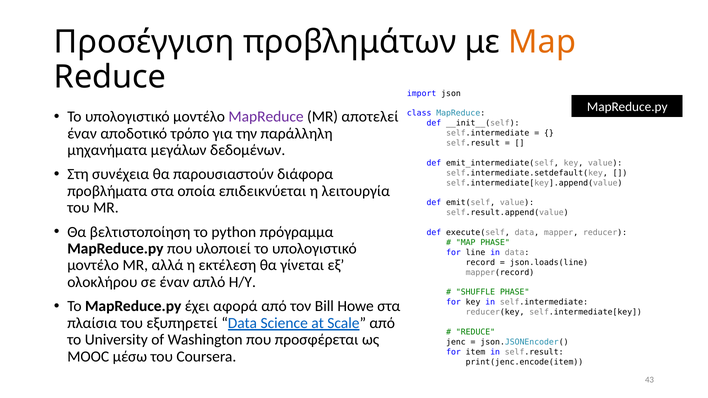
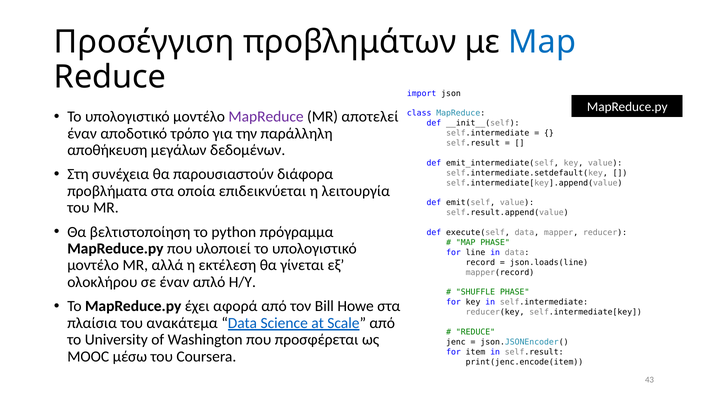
Map at (542, 42) colour: orange -> blue
μηχανήματα: μηχανήματα -> αποθήκευση
εξυπηρετεί: εξυπηρετεί -> ανακάτεμα
